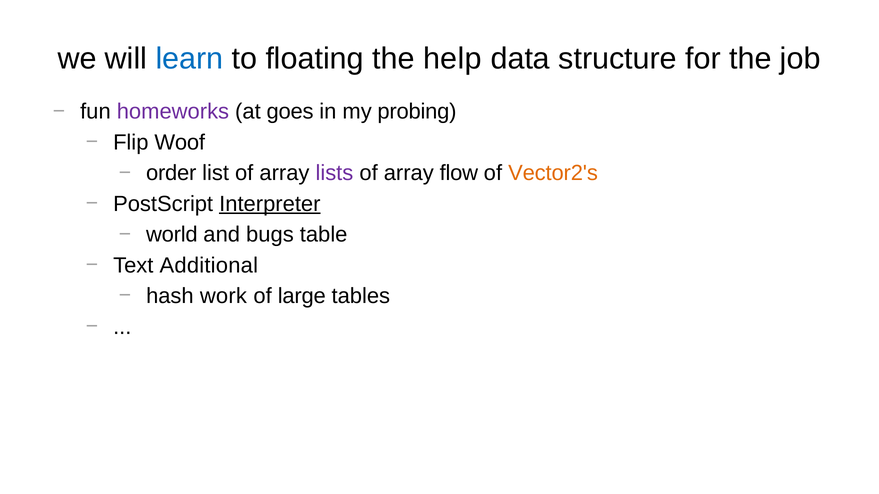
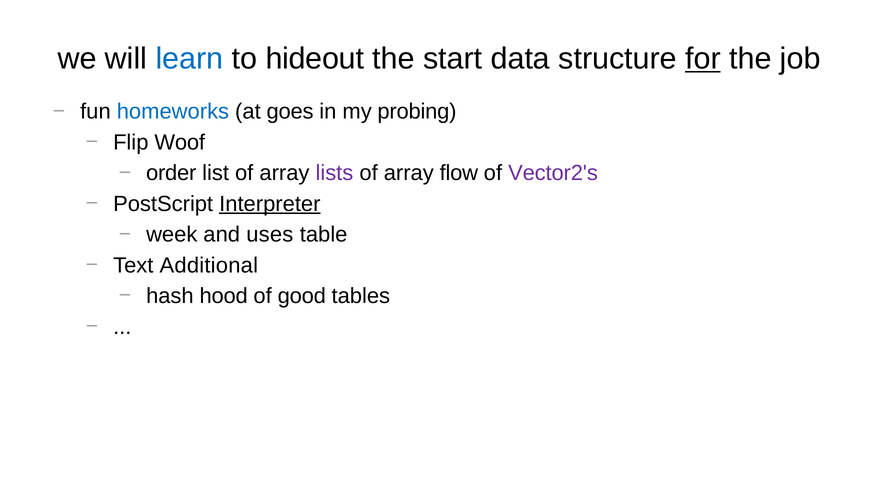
floating: floating -> hideout
help: help -> start
for underline: none -> present
homeworks colour: purple -> blue
Vector2's colour: orange -> purple
world: world -> week
bugs: bugs -> uses
work: work -> hood
large: large -> good
